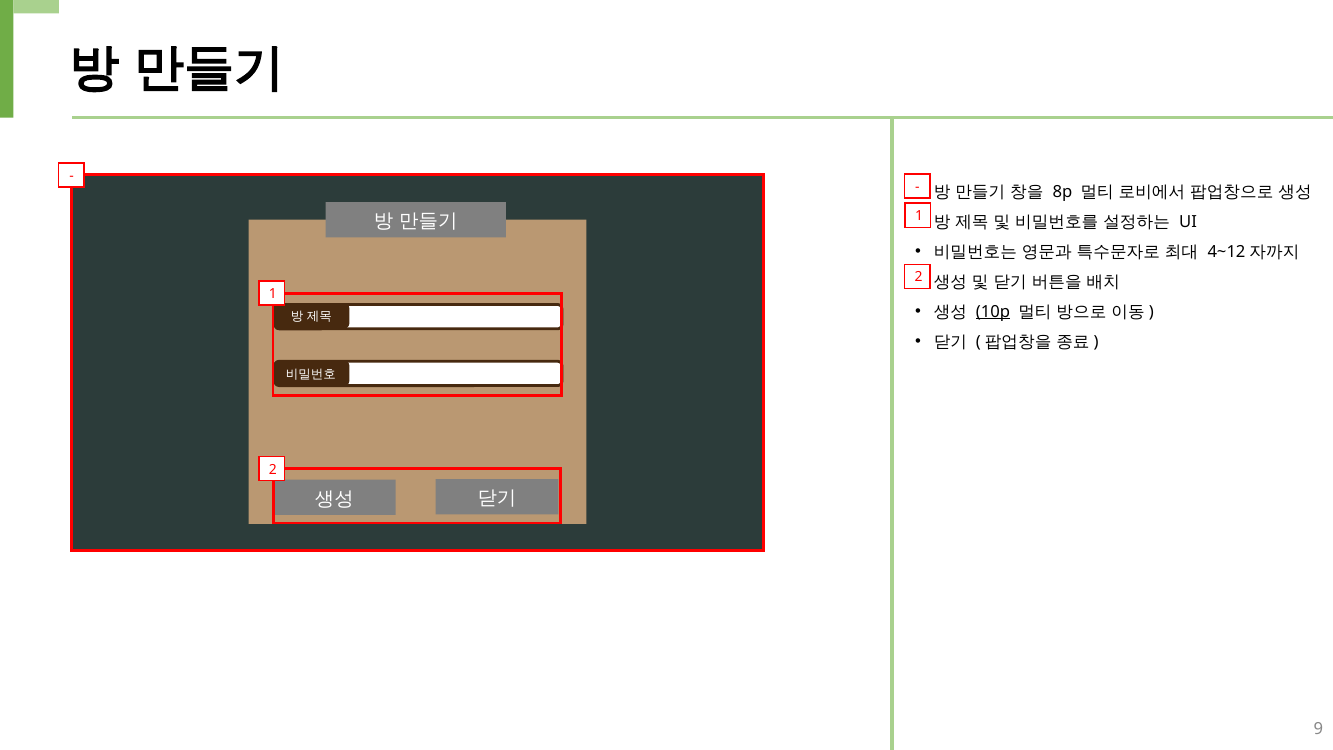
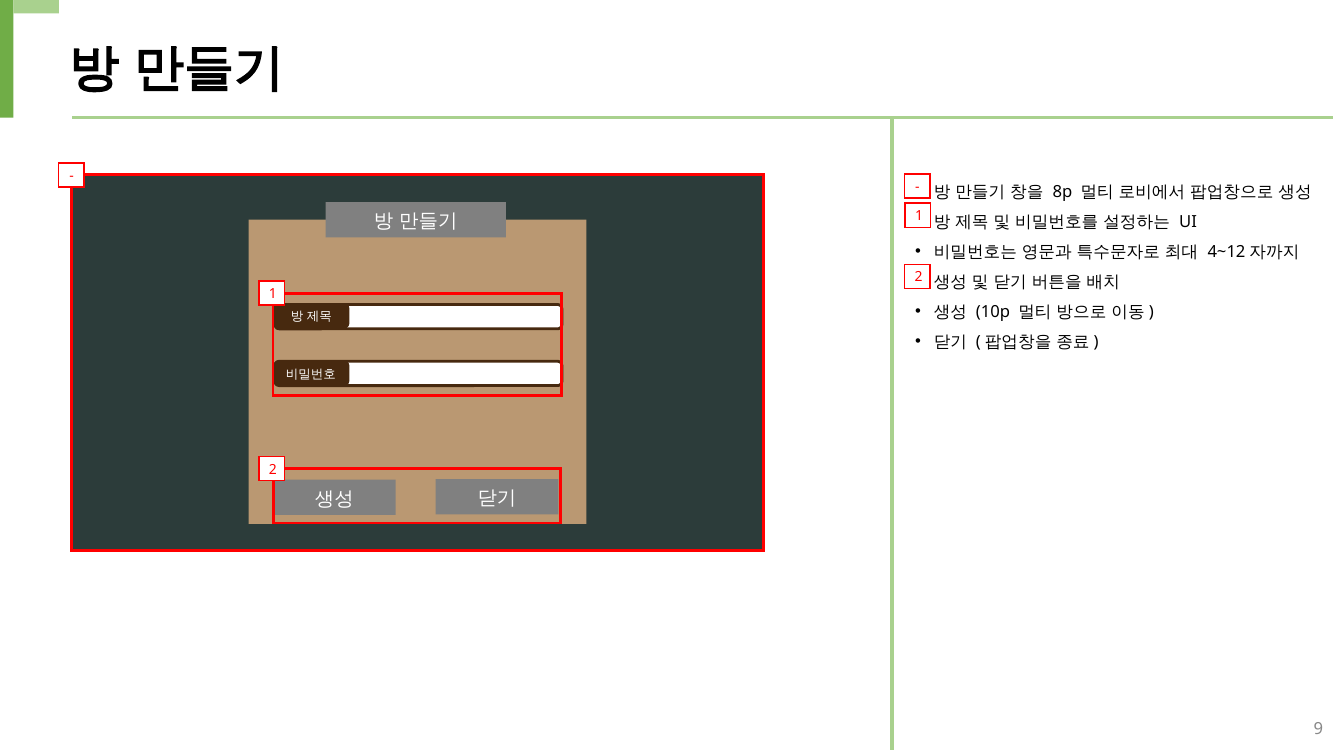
10p underline: present -> none
